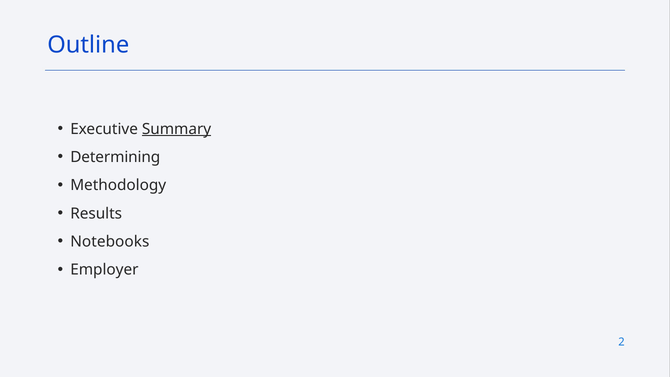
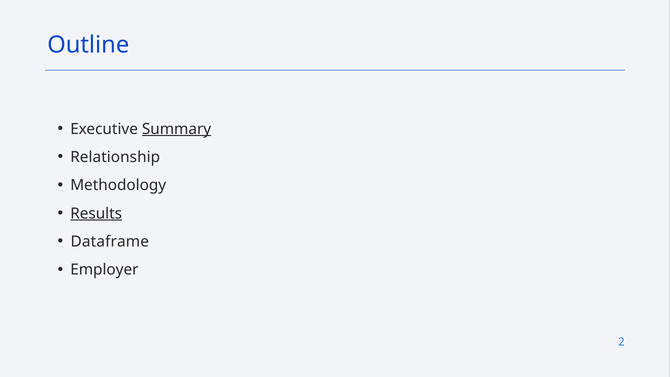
Determining: Determining -> Relationship
Results underline: none -> present
Notebooks: Notebooks -> Dataframe
